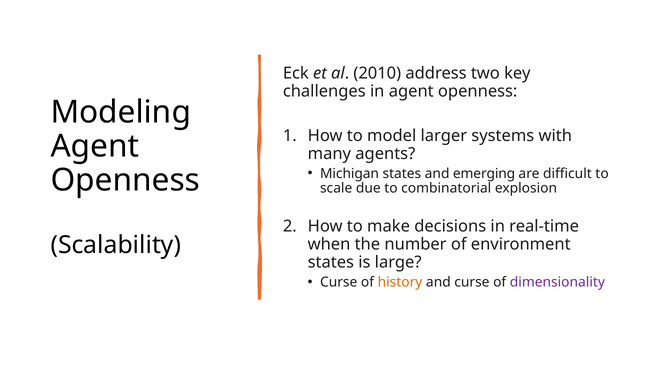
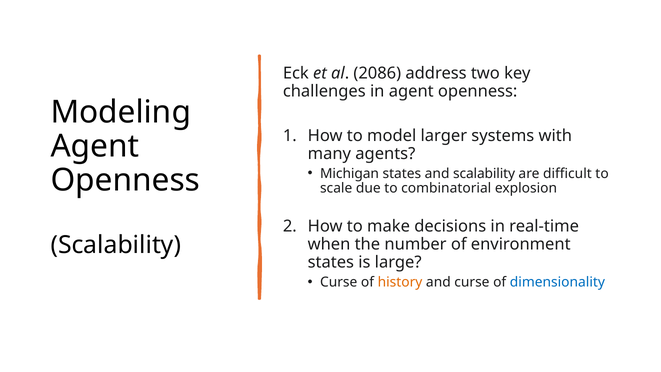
2010: 2010 -> 2086
and emerging: emerging -> scalability
dimensionality colour: purple -> blue
